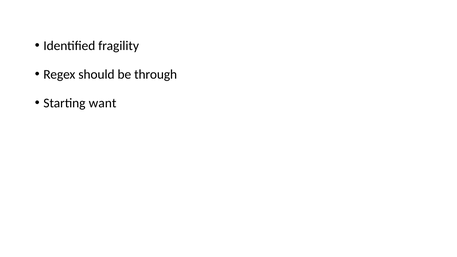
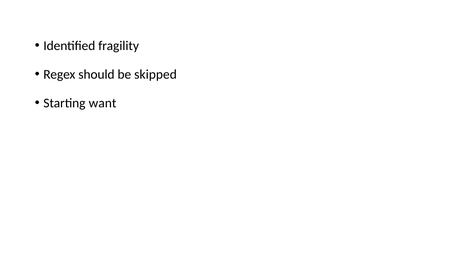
through: through -> skipped
